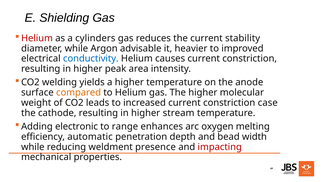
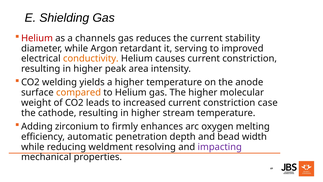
cylinders: cylinders -> channels
advisable: advisable -> retardant
heavier: heavier -> serving
conductivity colour: blue -> orange
electronic: electronic -> zirconium
range: range -> firmly
presence: presence -> resolving
impacting colour: red -> purple
